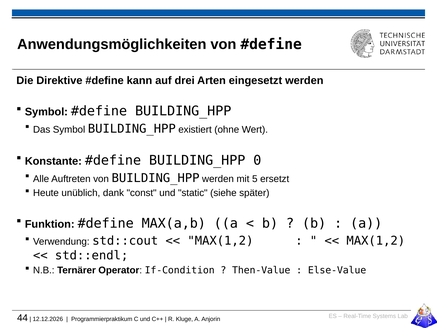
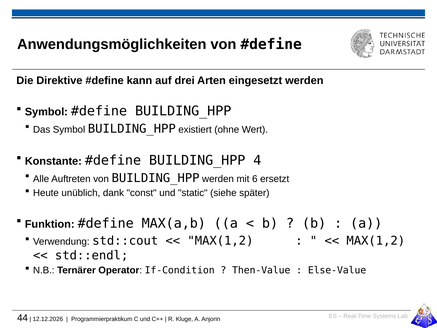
0: 0 -> 4
5: 5 -> 6
